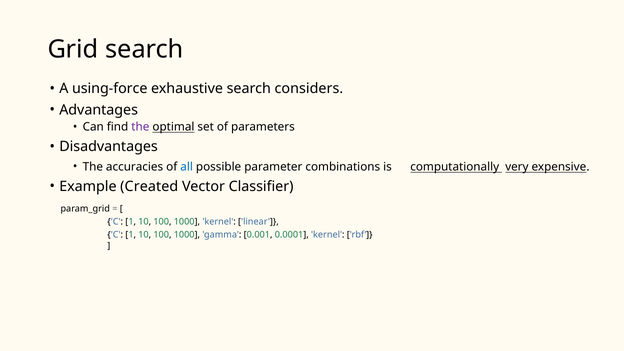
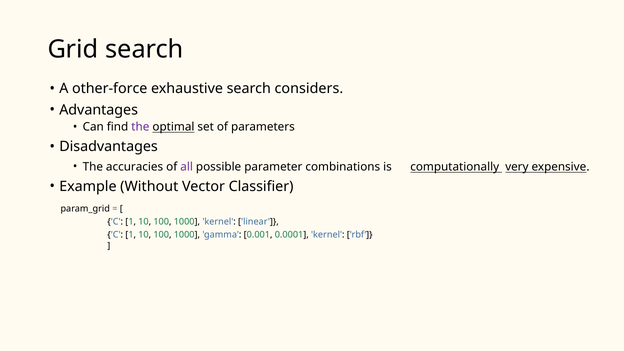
using-force: using-force -> other-force
all colour: blue -> purple
Created: Created -> Without
